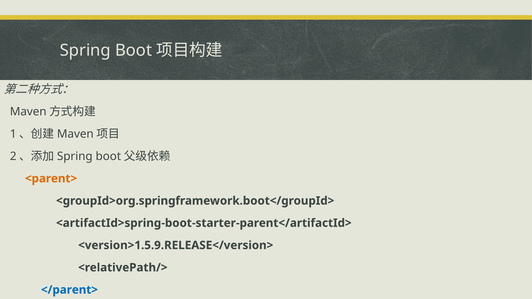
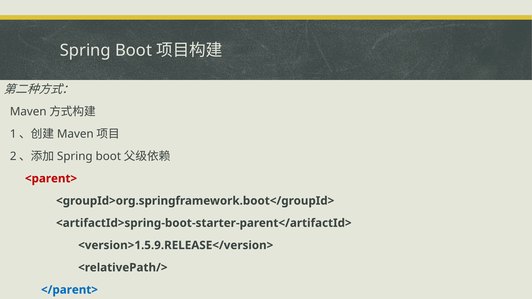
<parent> colour: orange -> red
